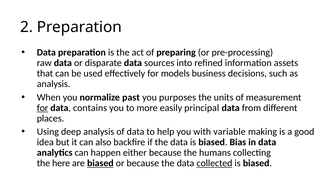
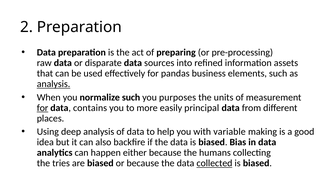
models: models -> pandas
decisions: decisions -> elements
analysis at (54, 84) underline: none -> present
normalize past: past -> such
here: here -> tries
biased at (100, 164) underline: present -> none
